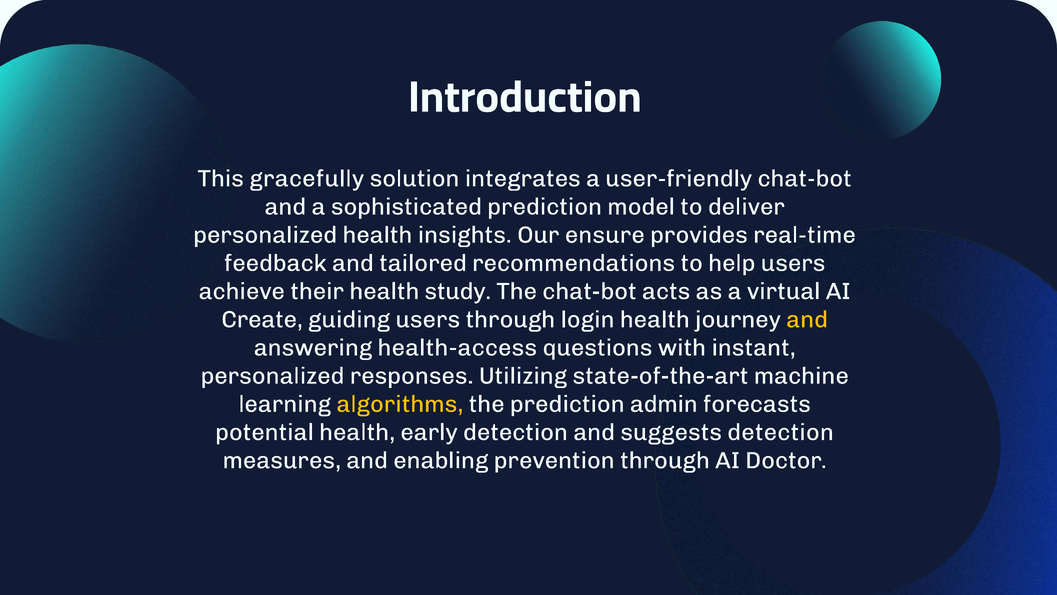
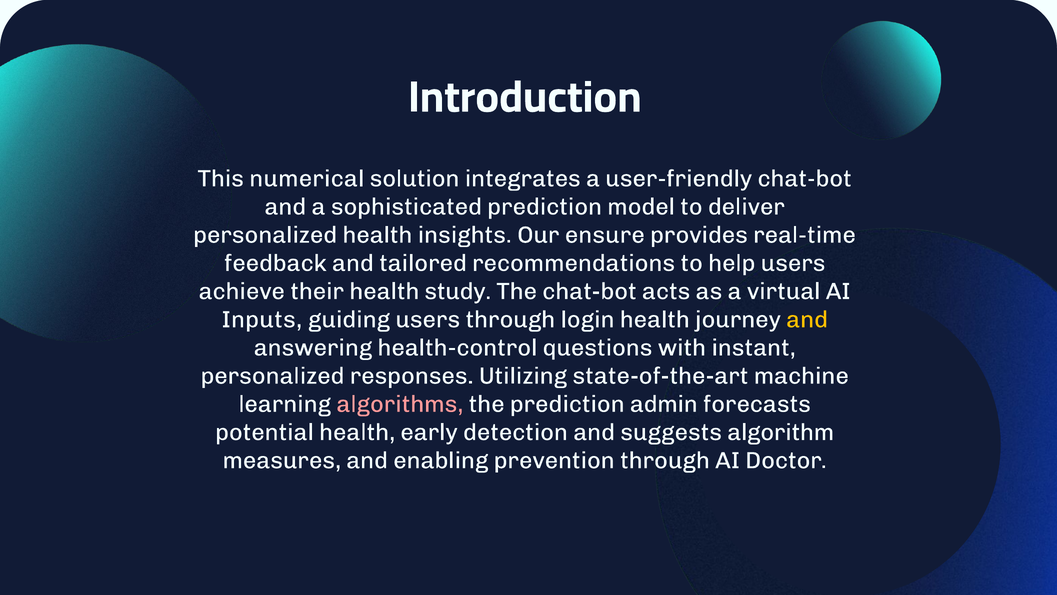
gracefully: gracefully -> numerical
Create: Create -> Inputs
health-access: health-access -> health-control
algorithms colour: yellow -> pink
suggests detection: detection -> algorithm
